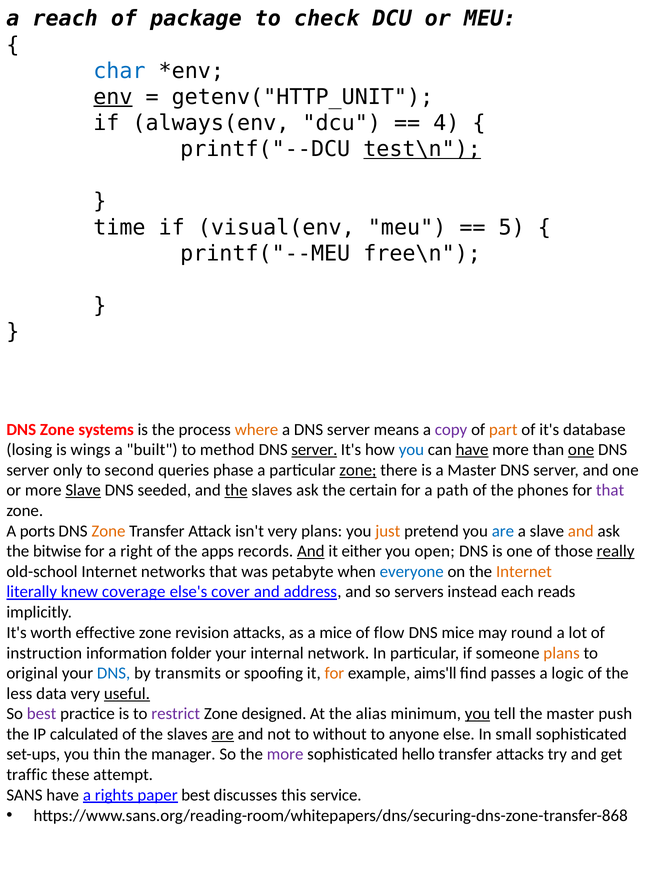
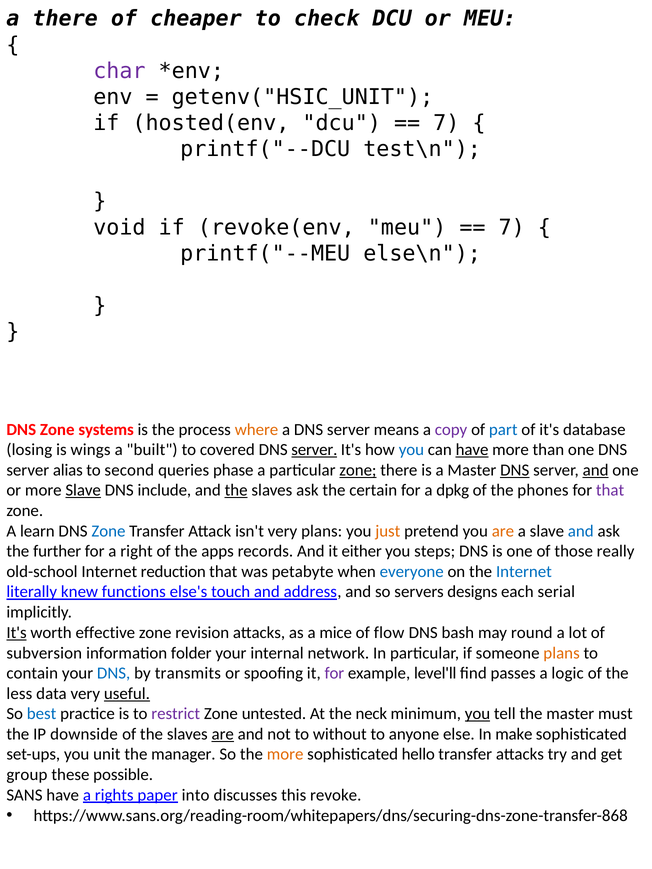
a reach: reach -> there
package: package -> cheaper
char colour: blue -> purple
env underline: present -> none
getenv("HTTP_UNIT: getenv("HTTP_UNIT -> getenv("HSIC_UNIT
always(env: always(env -> hosted(env
4 at (446, 123): 4 -> 7
test\n underline: present -> none
time: time -> void
visual(env: visual(env -> revoke(env
5 at (512, 227): 5 -> 7
free\n: free\n -> else\n
part colour: orange -> blue
method: method -> covered
one at (581, 450) underline: present -> none
only: only -> alias
DNS at (515, 470) underline: none -> present
and at (596, 470) underline: none -> present
seeded: seeded -> include
path: path -> dpkg
ports: ports -> learn
Zone at (108, 531) colour: orange -> blue
are at (503, 531) colour: blue -> orange
and at (581, 531) colour: orange -> blue
bitwise: bitwise -> further
And at (311, 551) underline: present -> none
open: open -> steps
really underline: present -> none
networks: networks -> reduction
Internet at (524, 572) colour: orange -> blue
coverage: coverage -> functions
cover: cover -> touch
instead: instead -> designs
reads: reads -> serial
It's at (17, 633) underline: none -> present
DNS mice: mice -> bash
instruction: instruction -> subversion
original: original -> contain
for at (334, 674) colour: orange -> purple
aims'll: aims'll -> level'll
best at (42, 714) colour: purple -> blue
designed: designed -> untested
alias: alias -> neck
push: push -> must
calculated: calculated -> downside
small: small -> make
thin: thin -> unit
more at (285, 755) colour: purple -> orange
traffic: traffic -> group
attempt: attempt -> possible
paper best: best -> into
service: service -> revoke
